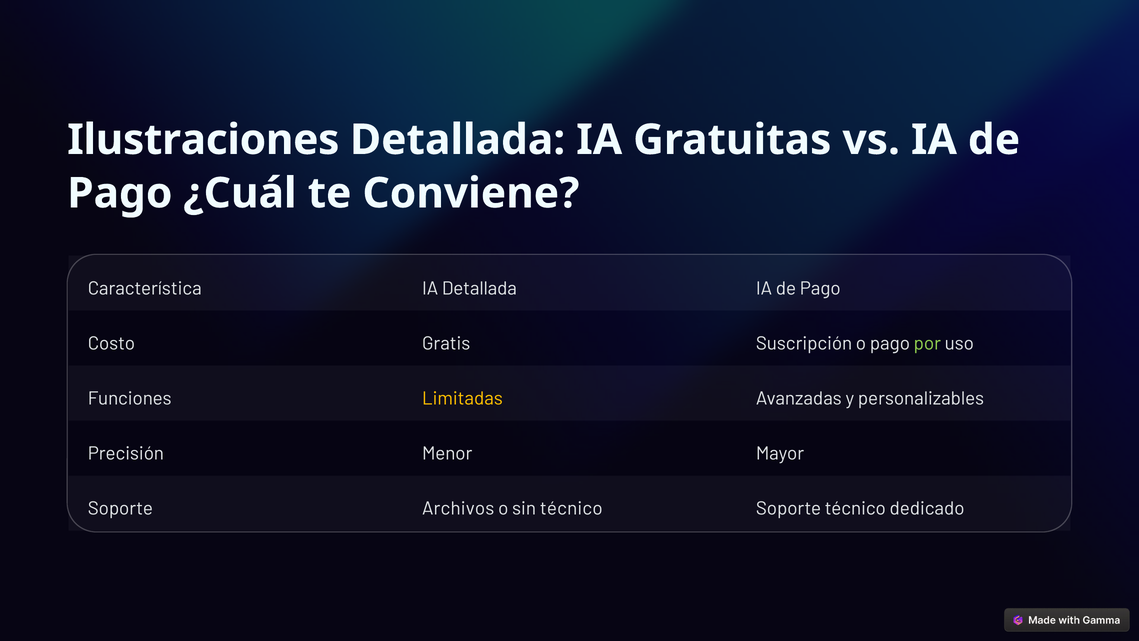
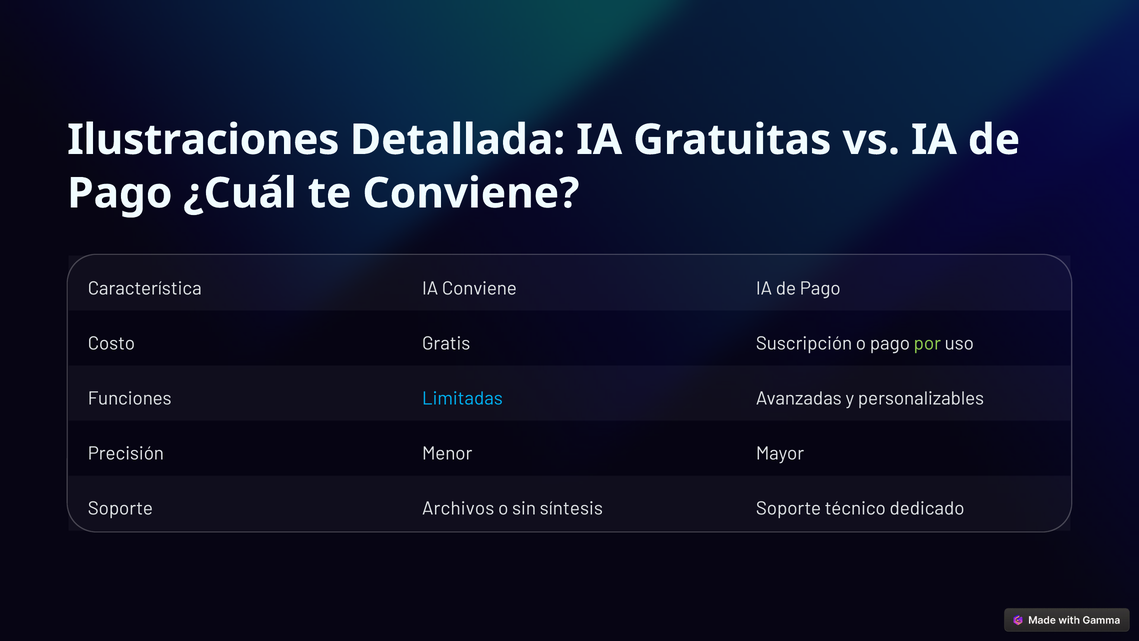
IA Detallada: Detallada -> Conviene
Limitadas colour: yellow -> light blue
sin técnico: técnico -> síntesis
